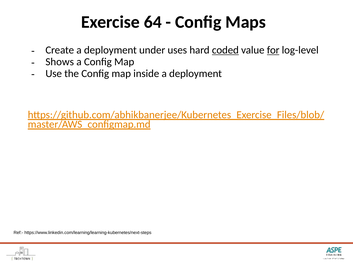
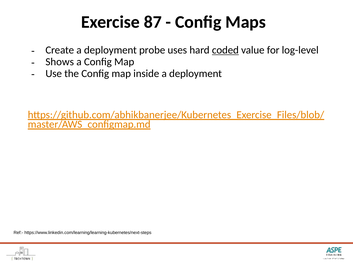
64: 64 -> 87
under: under -> probe
for underline: present -> none
